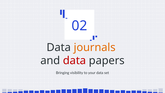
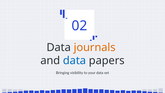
data at (74, 60) colour: red -> blue
